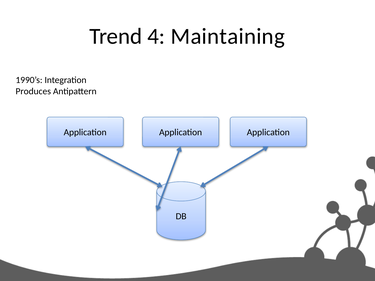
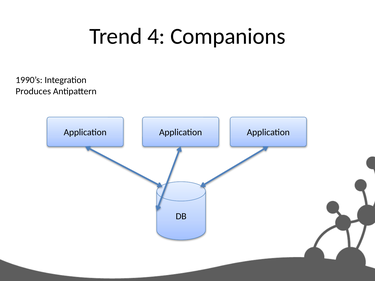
Maintaining: Maintaining -> Companions
